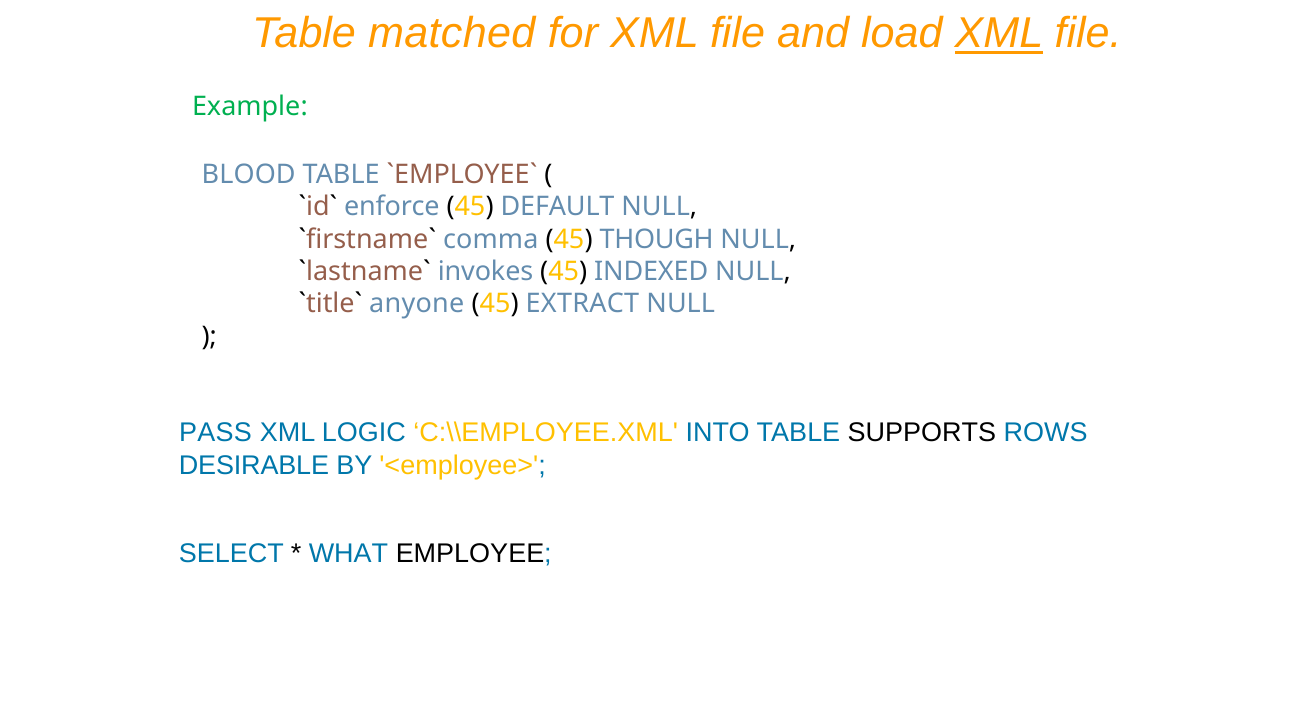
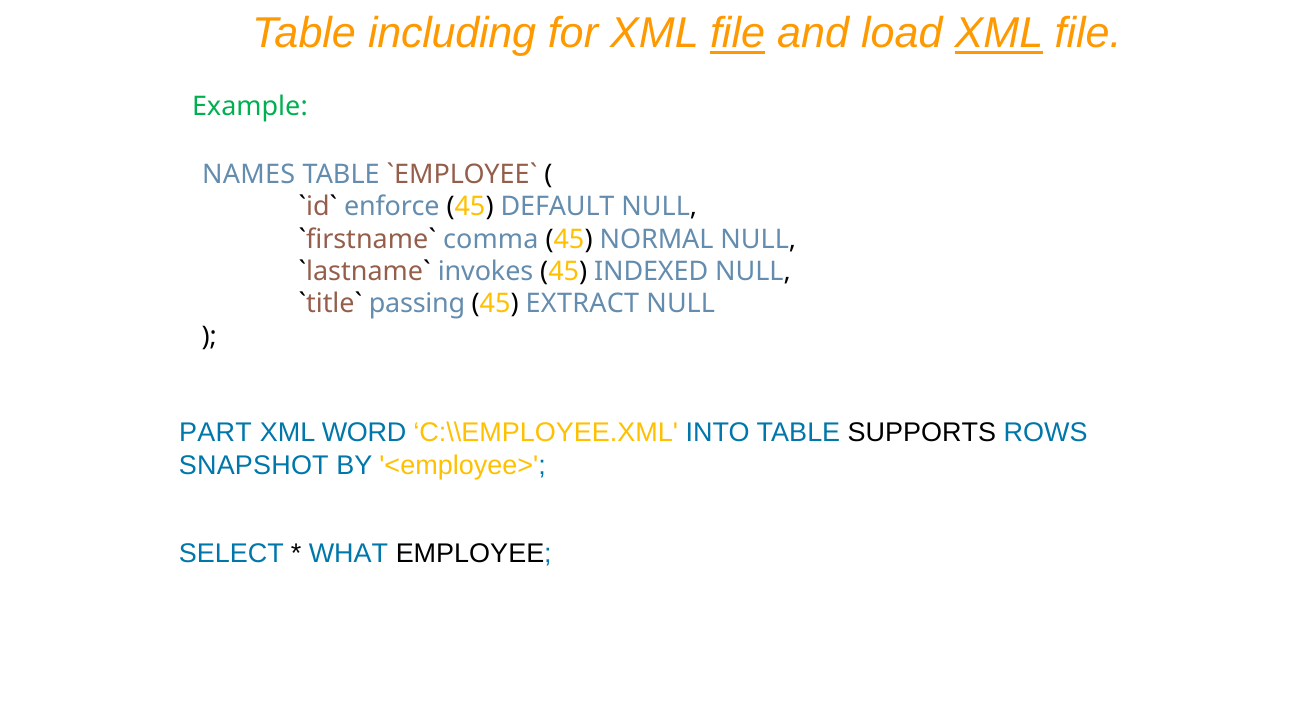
matched: matched -> including
file at (738, 34) underline: none -> present
BLOOD: BLOOD -> NAMES
THOUGH: THOUGH -> NORMAL
anyone: anyone -> passing
PASS: PASS -> PART
LOGIC: LOGIC -> WORD
DESIRABLE: DESIRABLE -> SNAPSHOT
